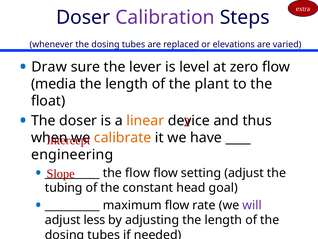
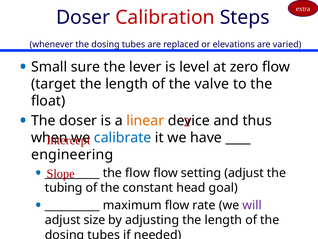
Calibration colour: purple -> red
Draw: Draw -> Small
media: media -> target
plant: plant -> valve
calibrate colour: orange -> blue
less: less -> size
